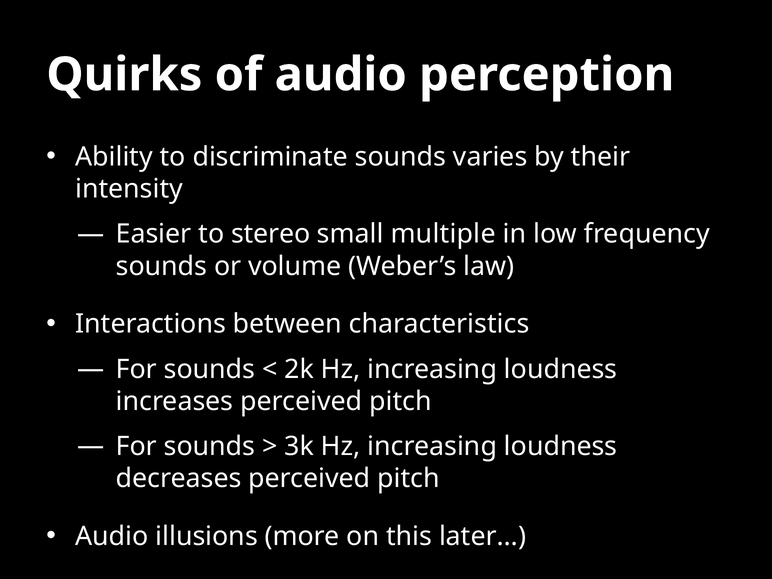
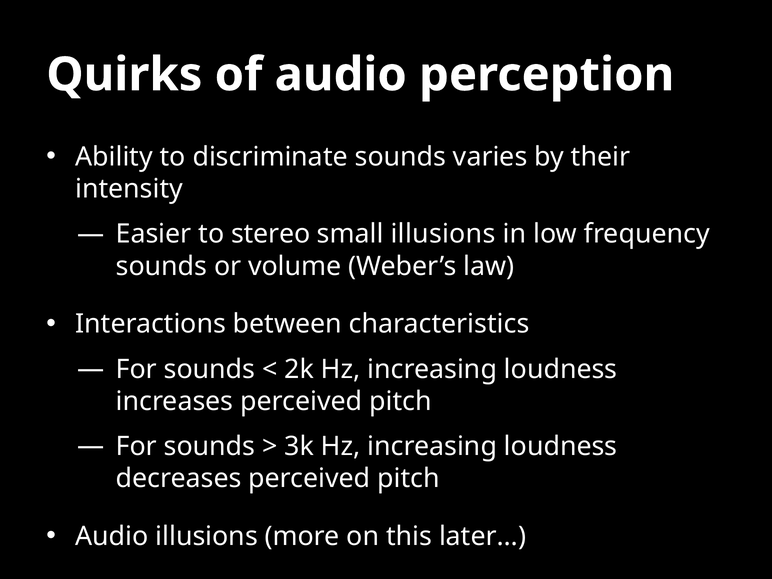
small multiple: multiple -> illusions
